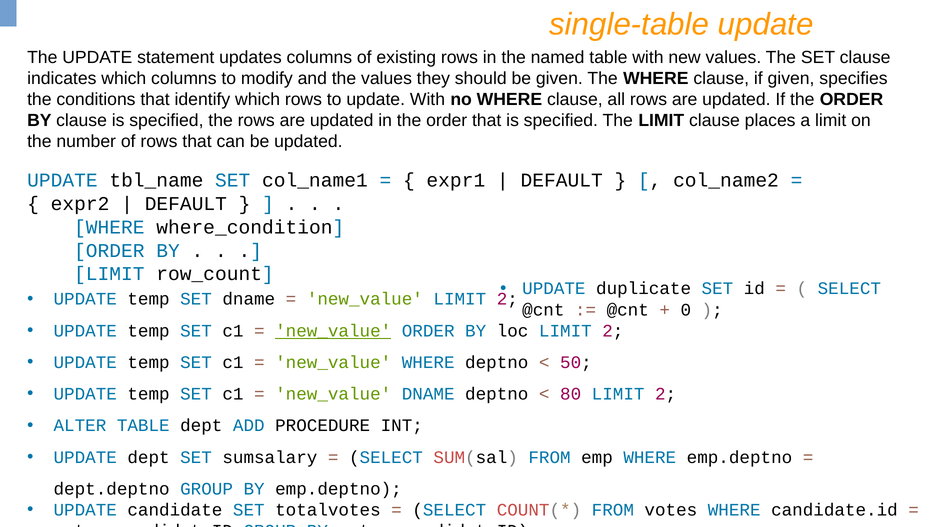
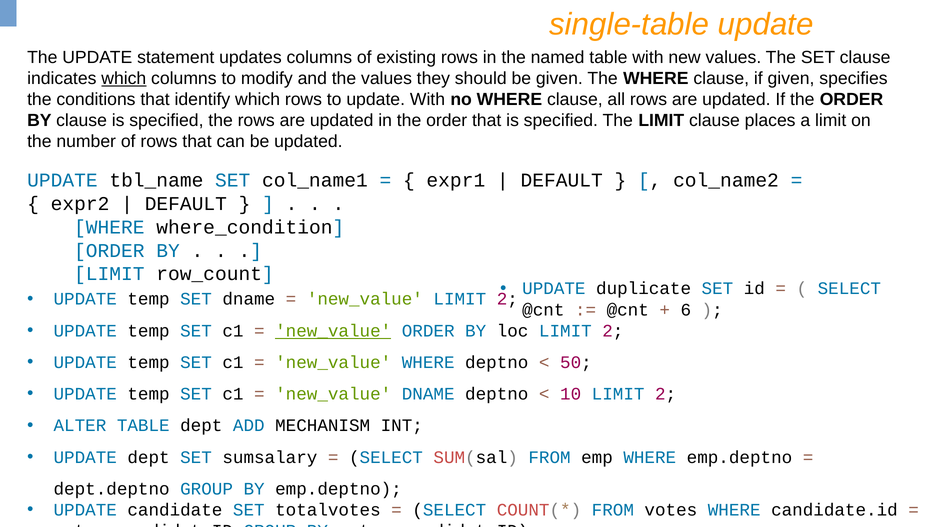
which at (124, 79) underline: none -> present
0: 0 -> 6
80: 80 -> 10
PROCEDURE: PROCEDURE -> MECHANISM
